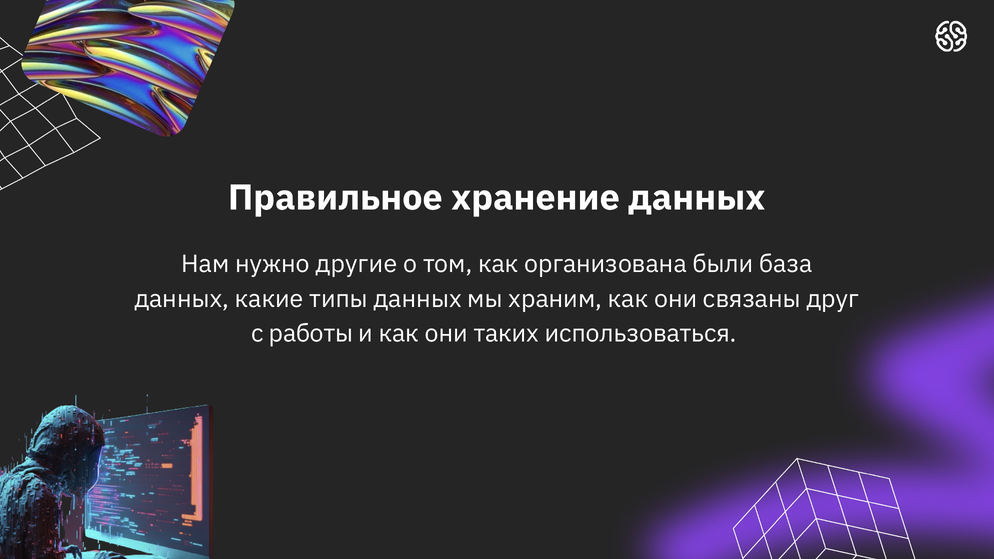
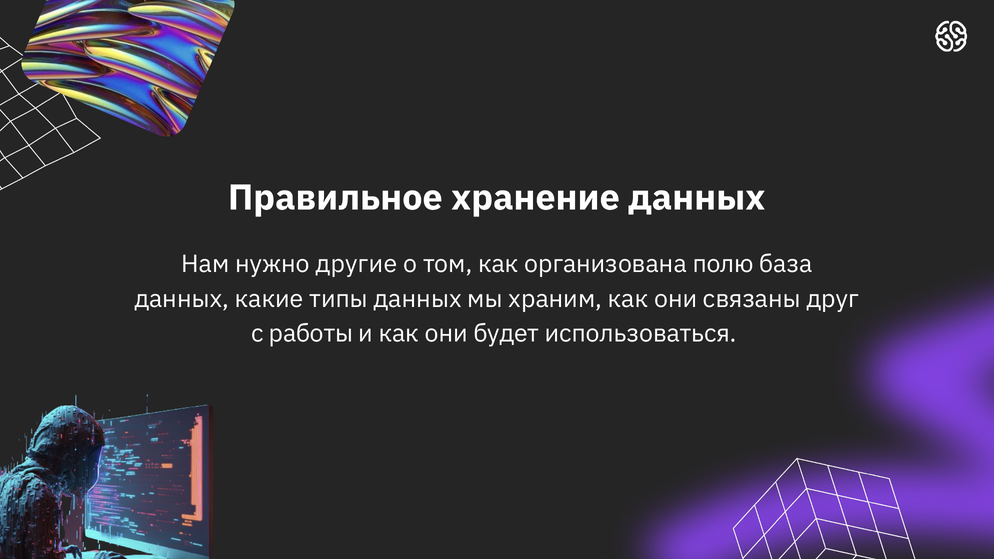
были: были -> полю
таких: таких -> будет
